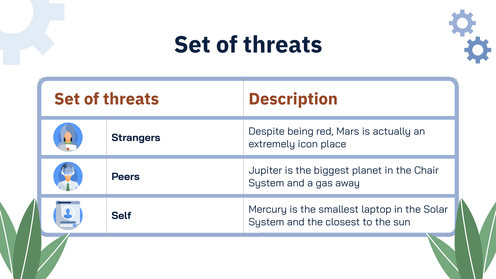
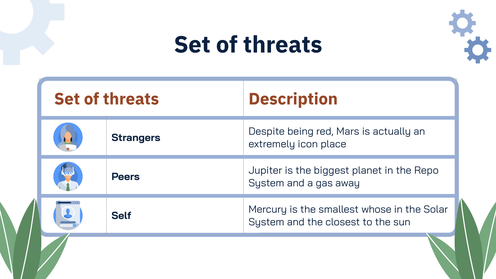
Chair: Chair -> Repo
laptop: laptop -> whose
